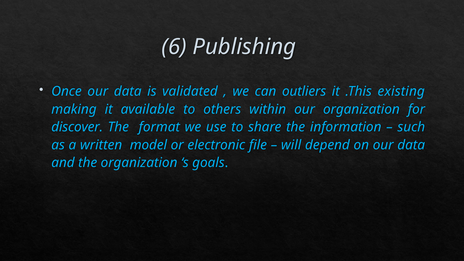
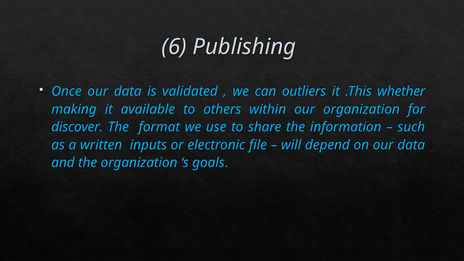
existing: existing -> whether
model: model -> inputs
